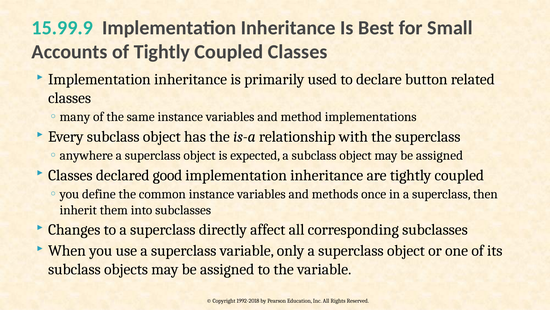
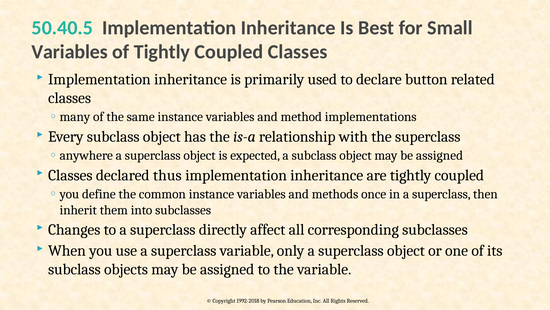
15.99.9: 15.99.9 -> 50.40.5
Accounts at (70, 52): Accounts -> Variables
good: good -> thus
